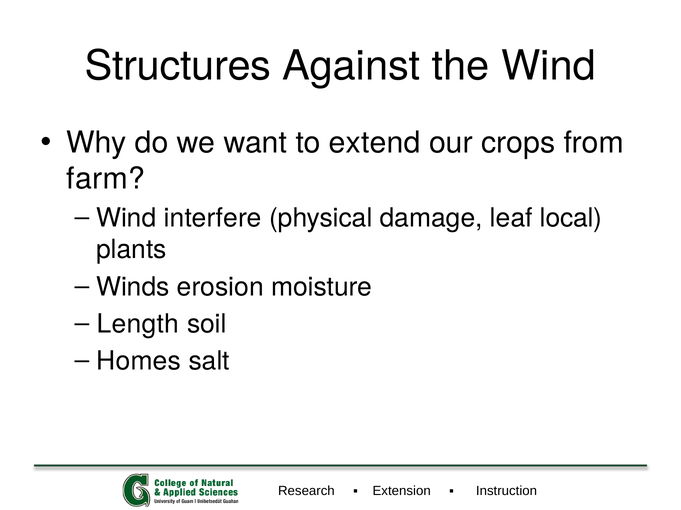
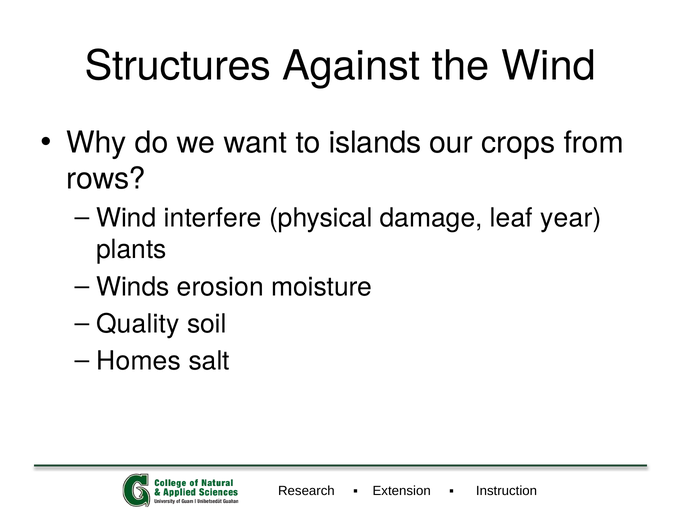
extend: extend -> islands
farm: farm -> rows
local: local -> year
Length: Length -> Quality
